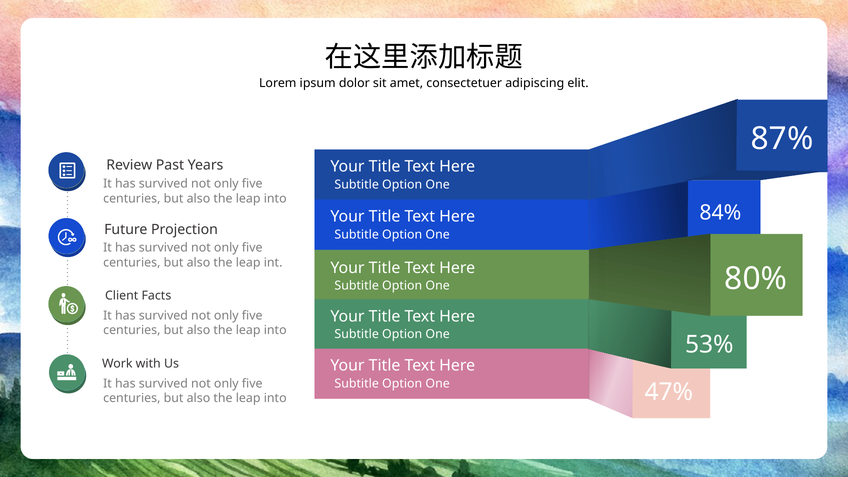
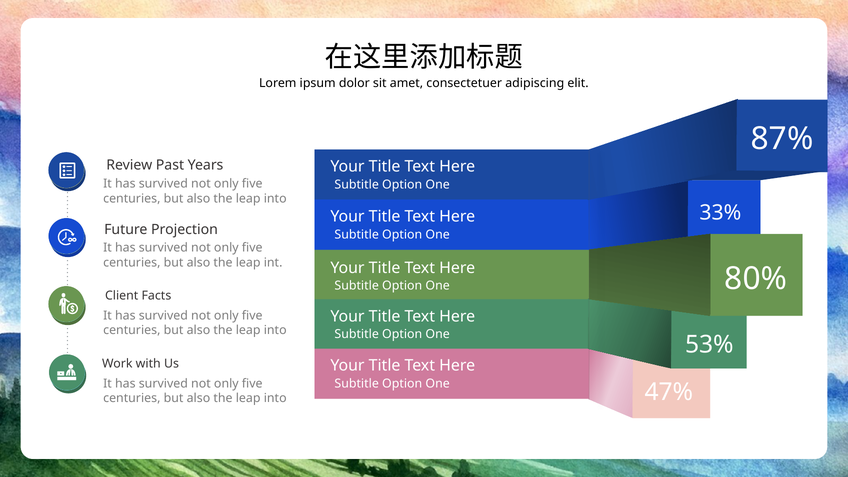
84%: 84% -> 33%
